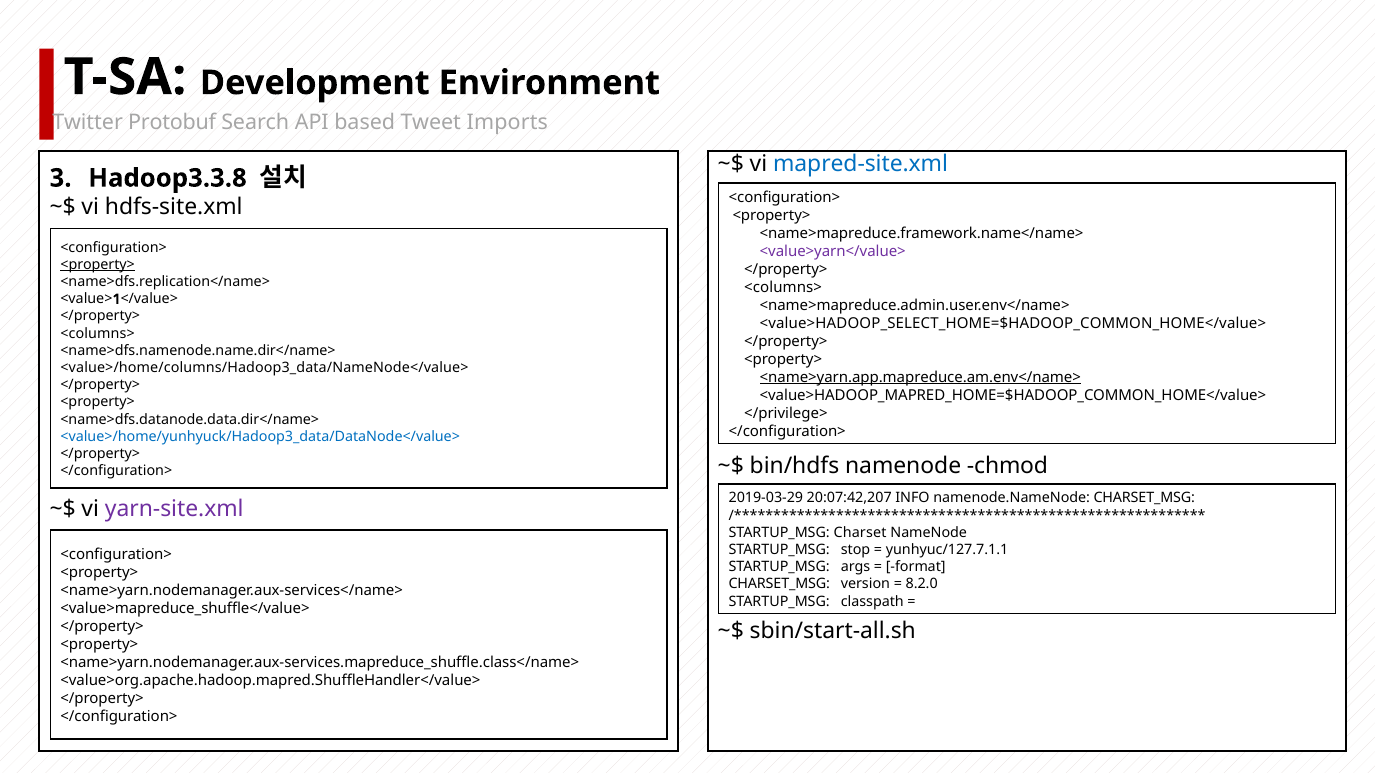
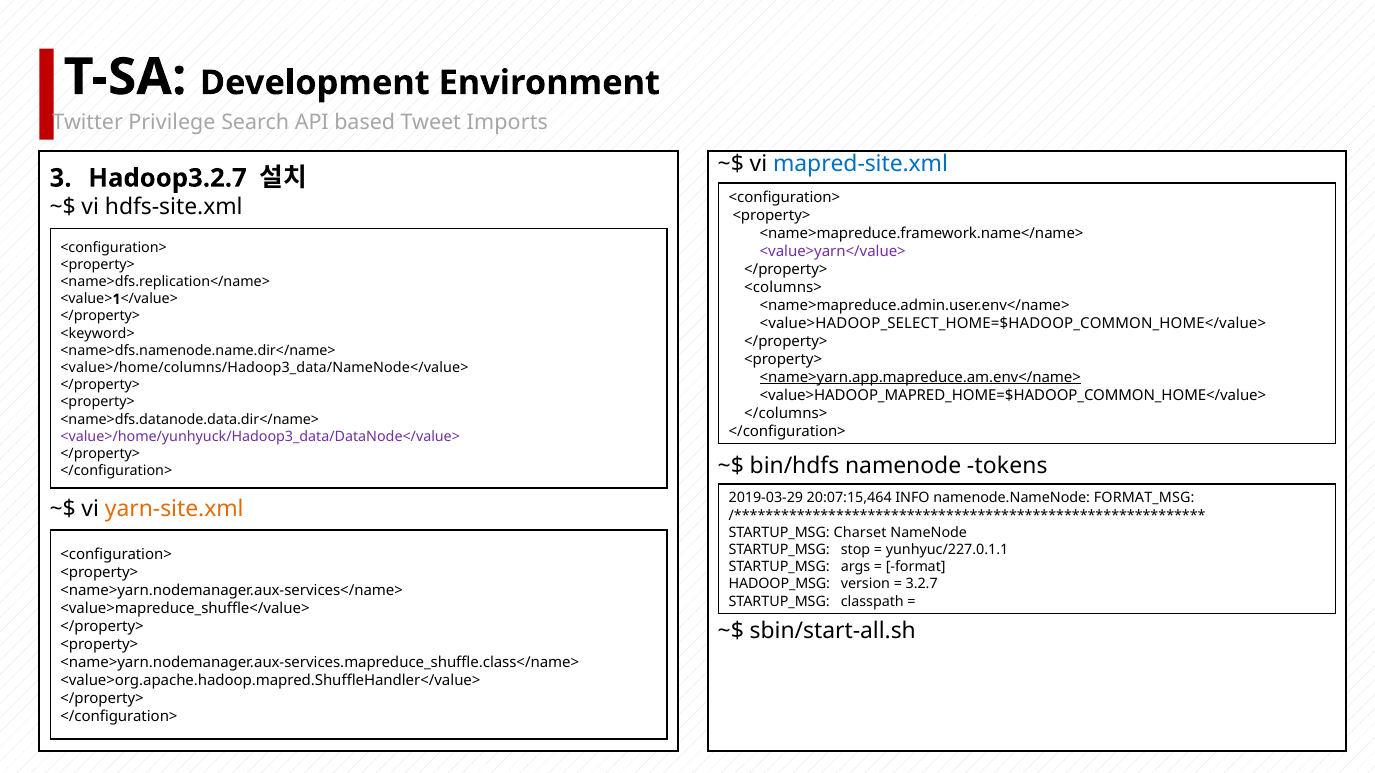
Protobuf: Protobuf -> Privilege
Hadoop3.3.8: Hadoop3.3.8 -> Hadoop3.2.7
<property> at (98, 265) underline: present -> none
<columns> at (98, 334): <columns> -> <keyword>
</privilege>: </privilege> -> </columns>
<value>/home/yunhyuck/Hadoop3_data/DataNode</value> colour: blue -> purple
chmod: chmod -> tokens
20:07:42,207: 20:07:42,207 -> 20:07:15,464
namenode.NameNode CHARSET_MSG: CHARSET_MSG -> FORMAT_MSG
yarn-site.xml colour: purple -> orange
yunhyuc/127.7.1.1: yunhyuc/127.7.1.1 -> yunhyuc/227.0.1.1
CHARSET_MSG at (779, 584): CHARSET_MSG -> HADOOP_MSG
8.2.0: 8.2.0 -> 3.2.7
